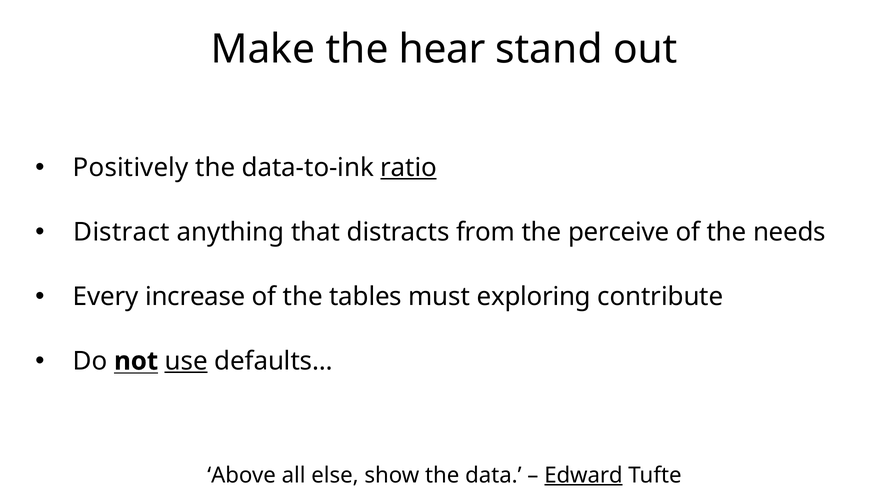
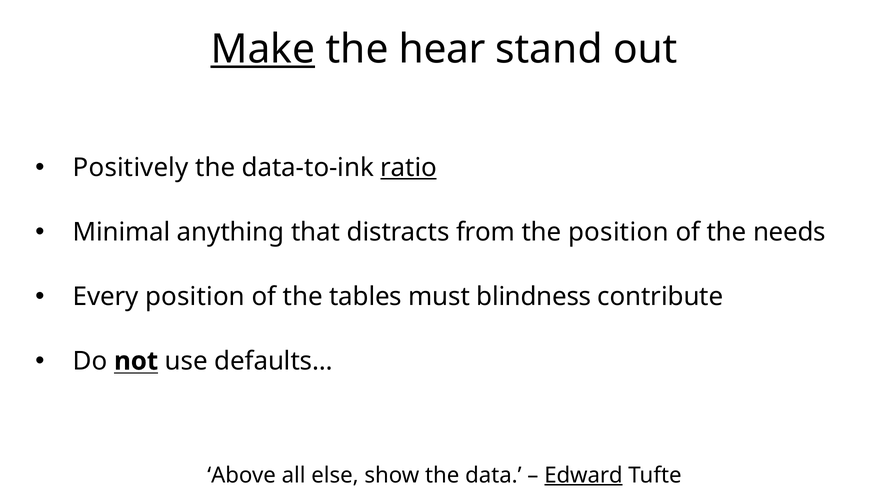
Make underline: none -> present
Distract: Distract -> Minimal
the perceive: perceive -> position
Every increase: increase -> position
exploring: exploring -> blindness
use underline: present -> none
